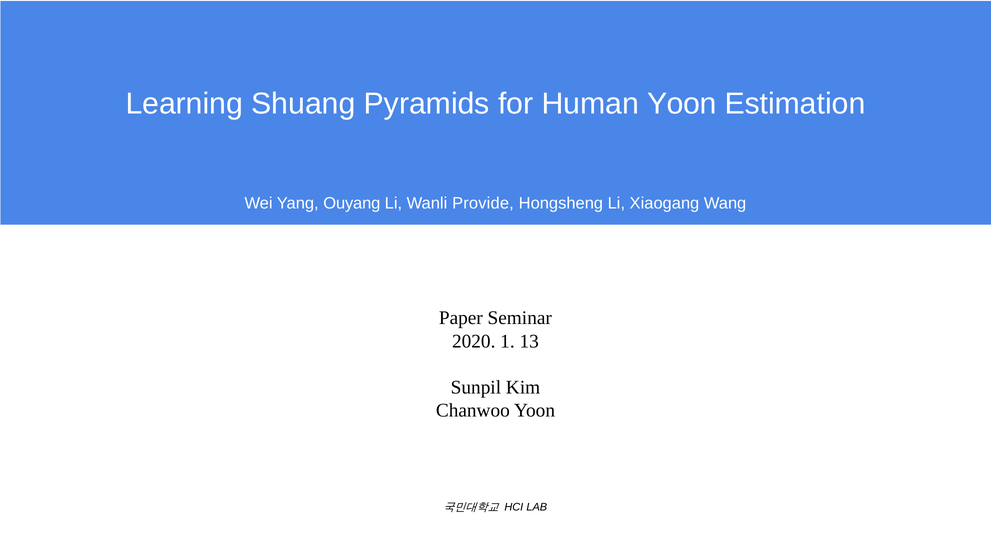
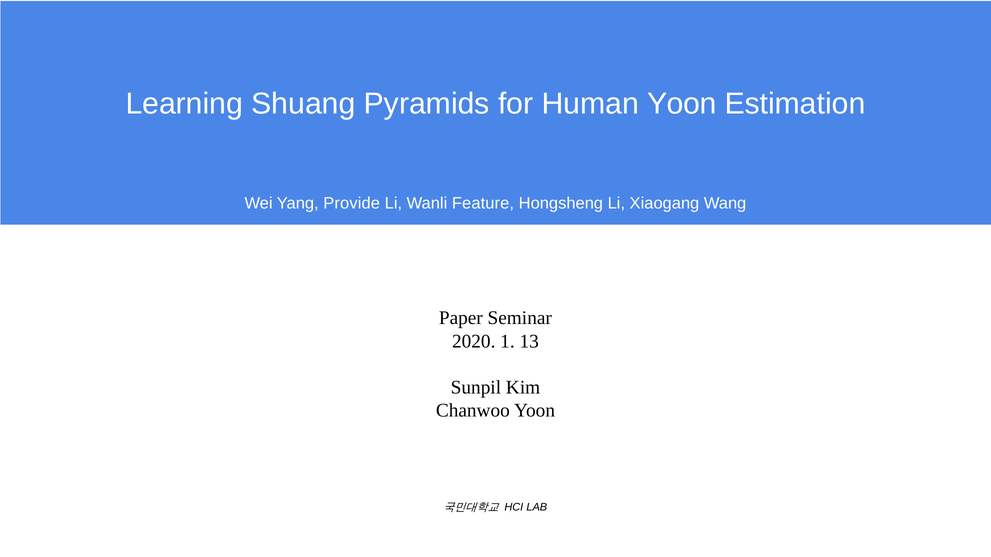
Ouyang: Ouyang -> Provide
Provide: Provide -> Feature
